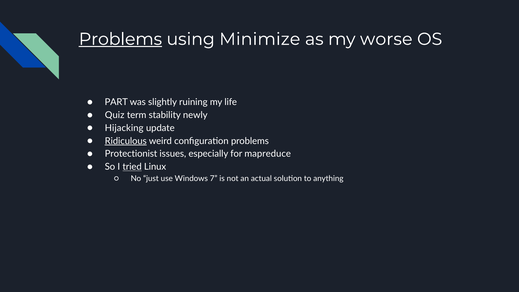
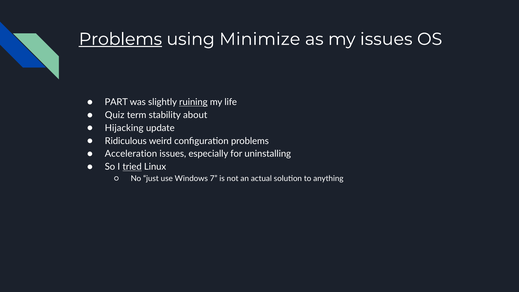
my worse: worse -> issues
ruining underline: none -> present
newly: newly -> about
Ridiculous underline: present -> none
Protectionist: Protectionist -> Acceleration
mapreduce: mapreduce -> uninstalling
